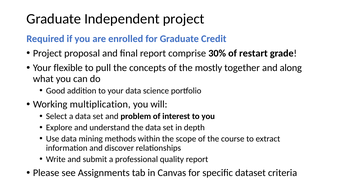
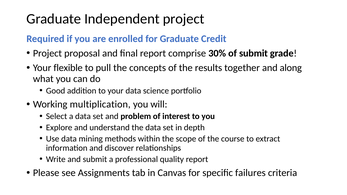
of restart: restart -> submit
mostly: mostly -> results
dataset: dataset -> failures
